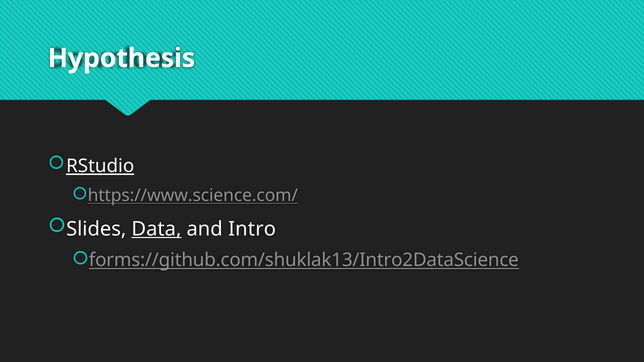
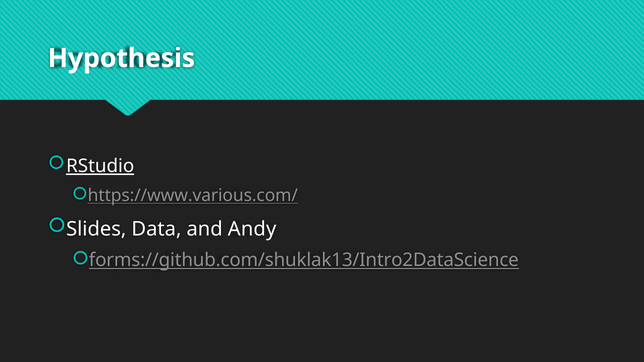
https://www.science.com/: https://www.science.com/ -> https://www.various.com/
Data underline: present -> none
Intro: Intro -> Andy
